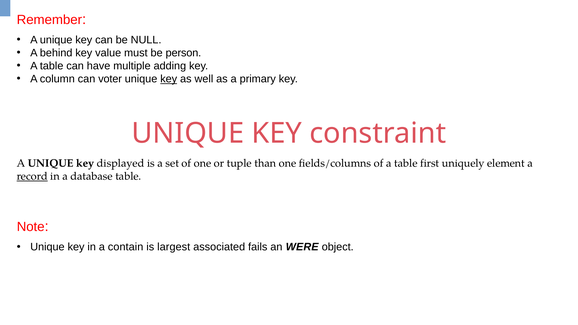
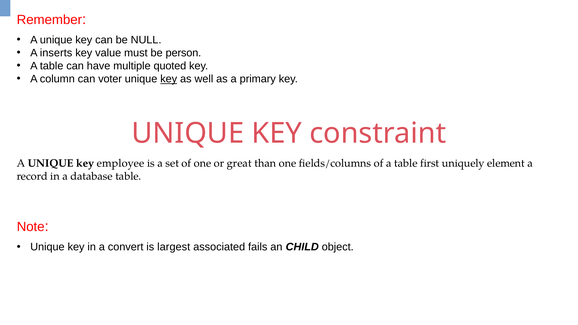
behind: behind -> inserts
adding: adding -> quoted
displayed: displayed -> employee
tuple: tuple -> great
record underline: present -> none
contain: contain -> convert
WERE: WERE -> CHILD
